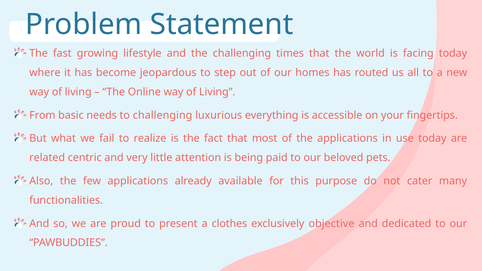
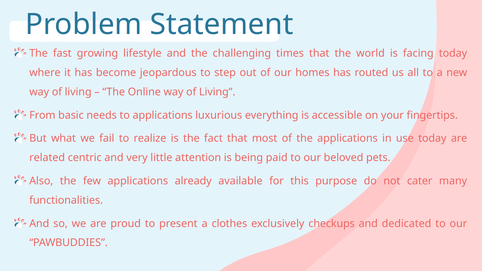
to challenging: challenging -> applications
objective: objective -> checkups
